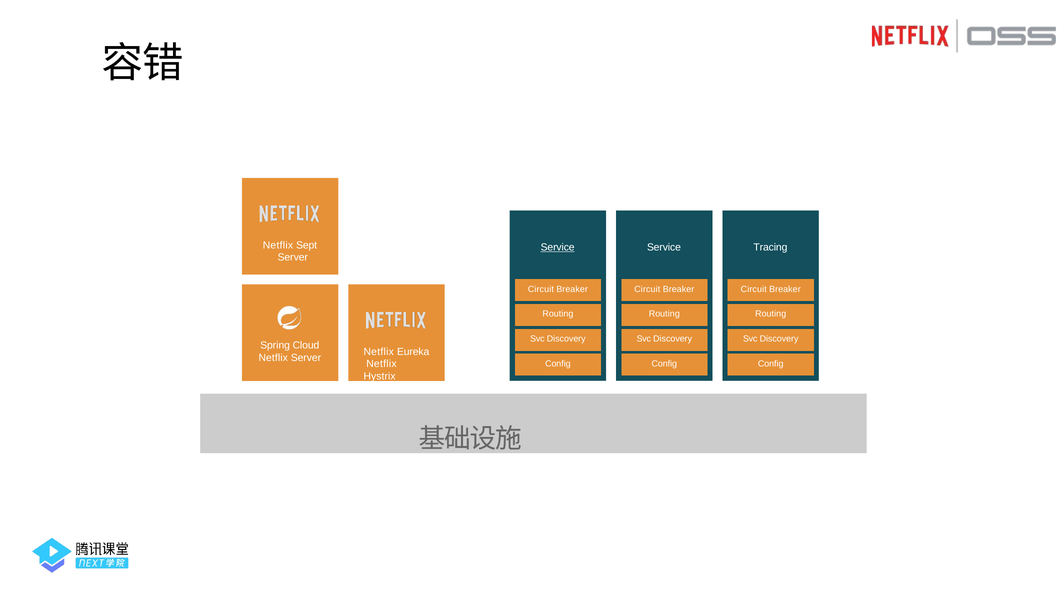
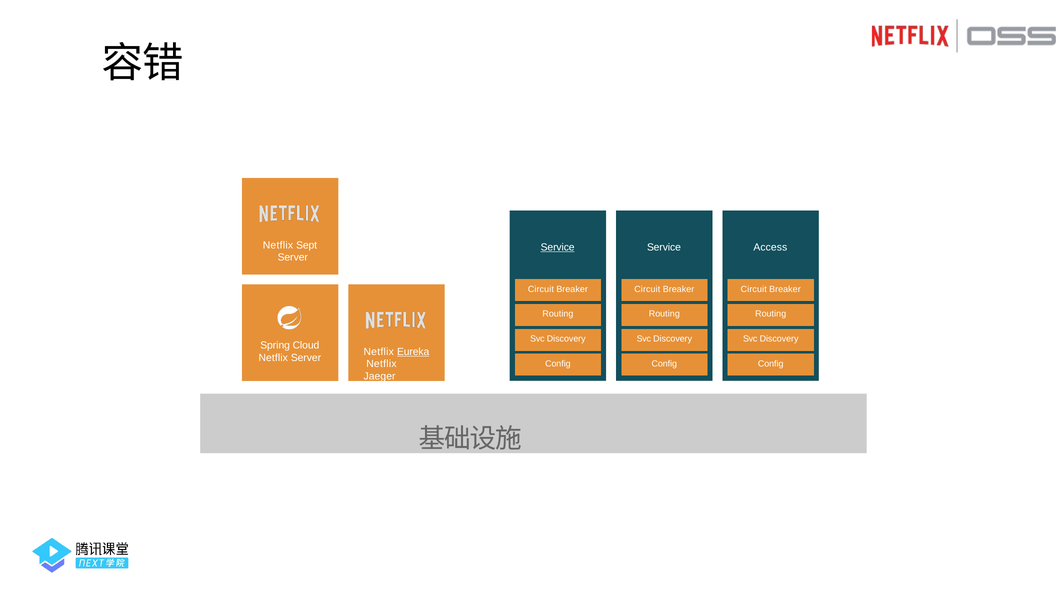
Tracing: Tracing -> Access
Eureka underline: none -> present
Hystrix: Hystrix -> Jaeger
